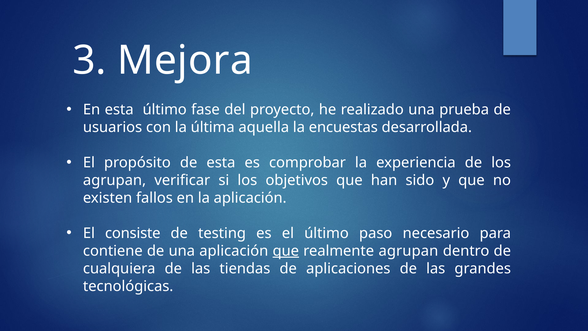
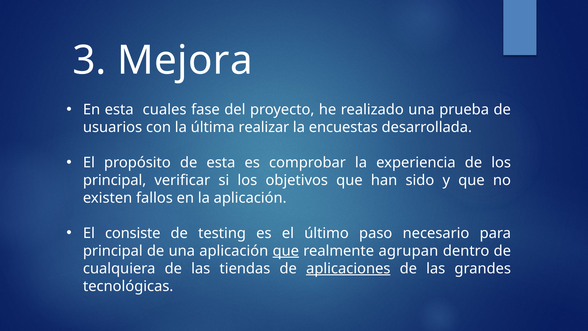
esta último: último -> cuales
aquella: aquella -> realizar
agrupan at (115, 180): agrupan -> principal
contiene at (113, 251): contiene -> principal
aplicaciones underline: none -> present
